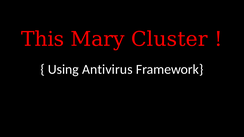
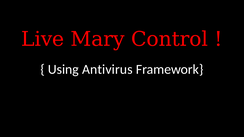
This: This -> Live
Cluster: Cluster -> Control
